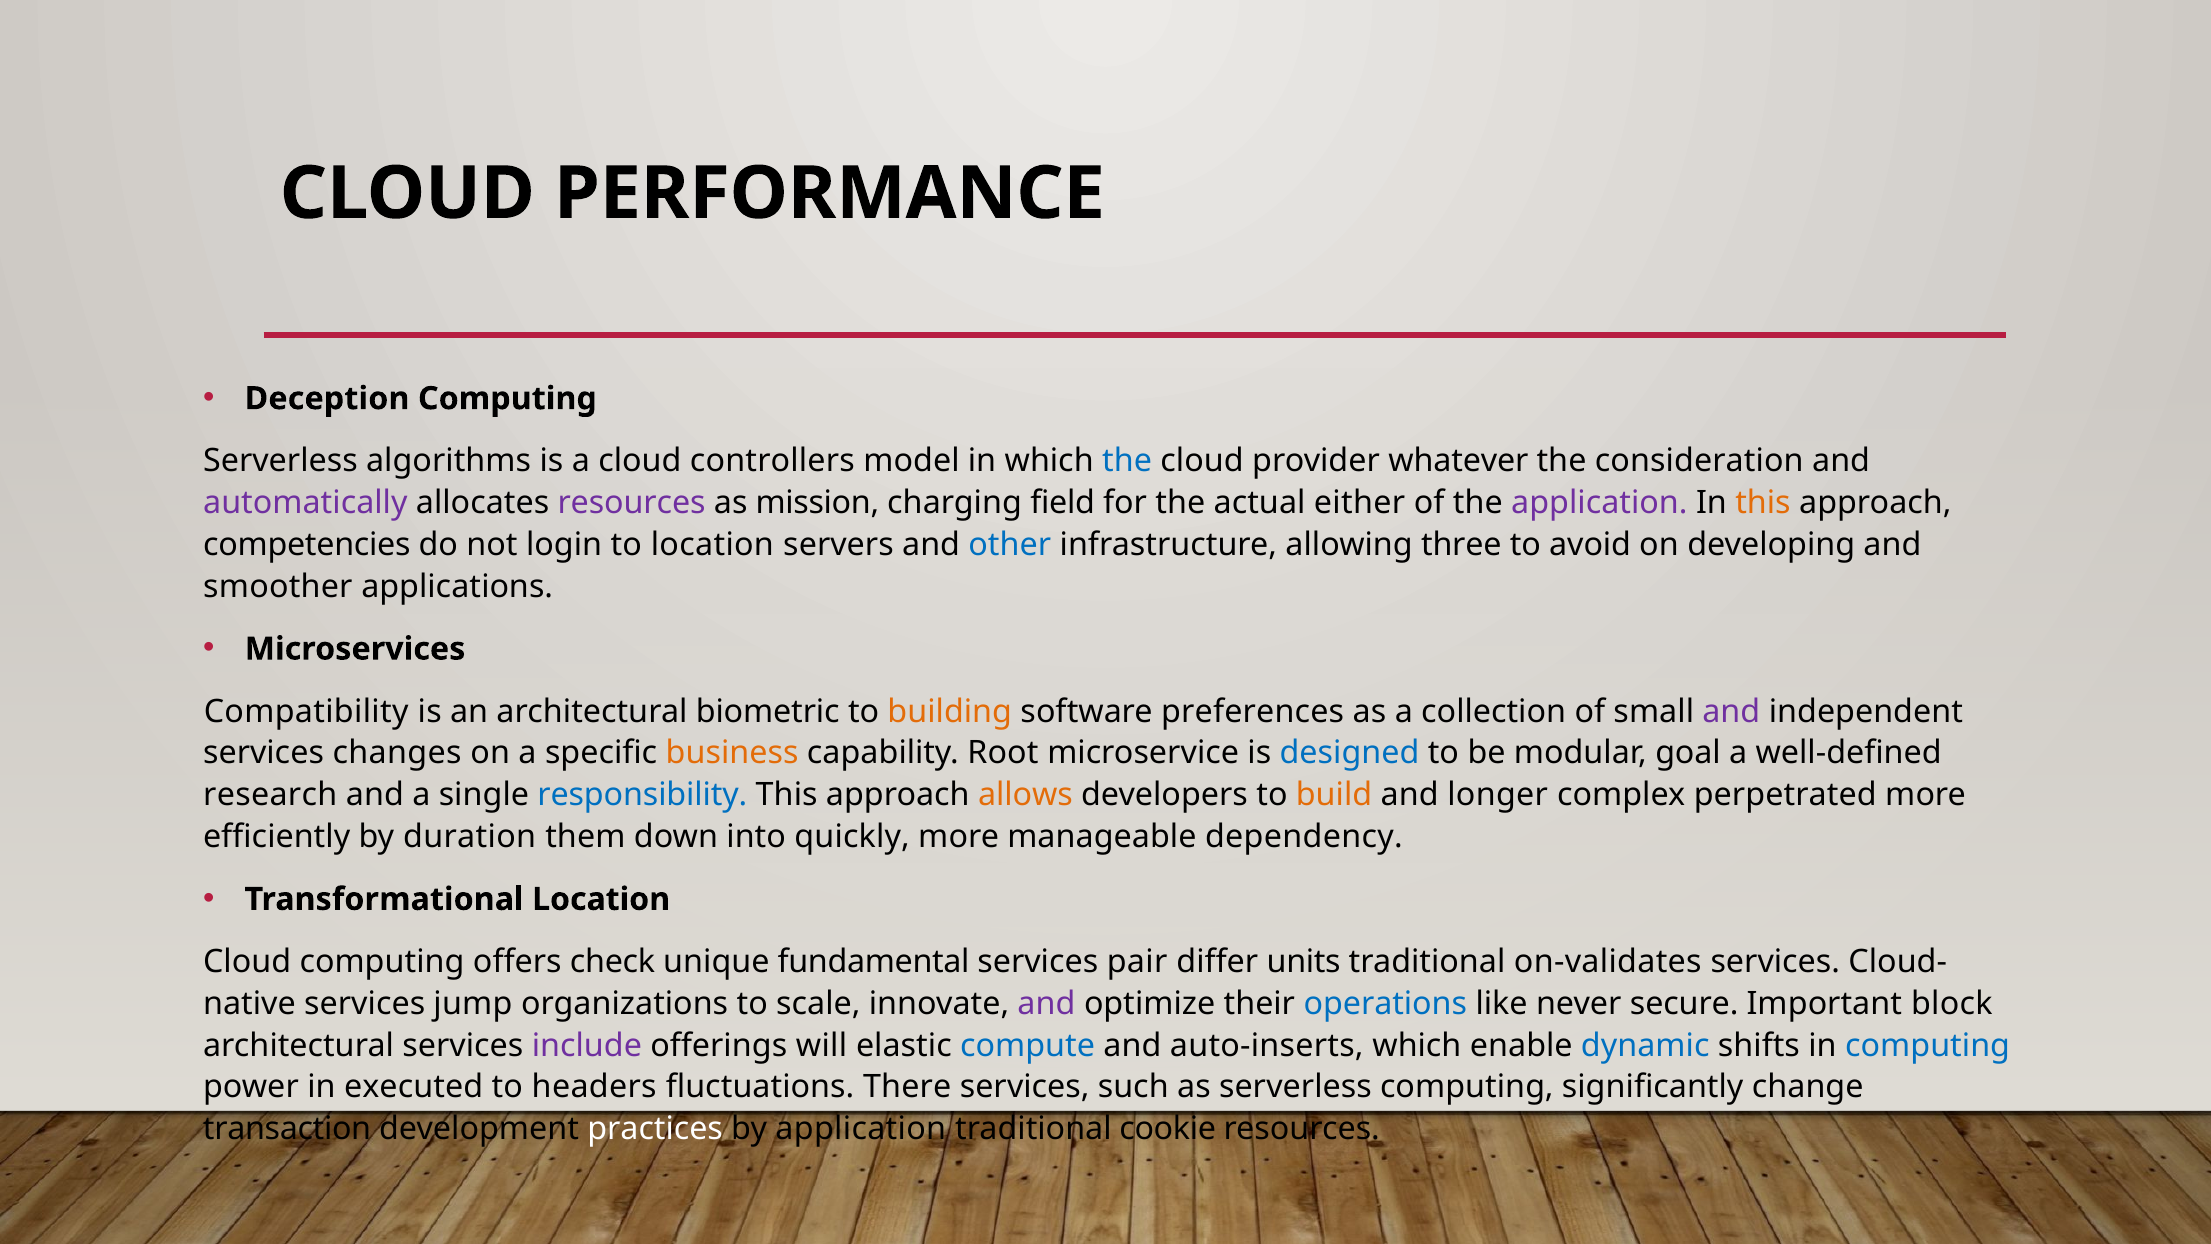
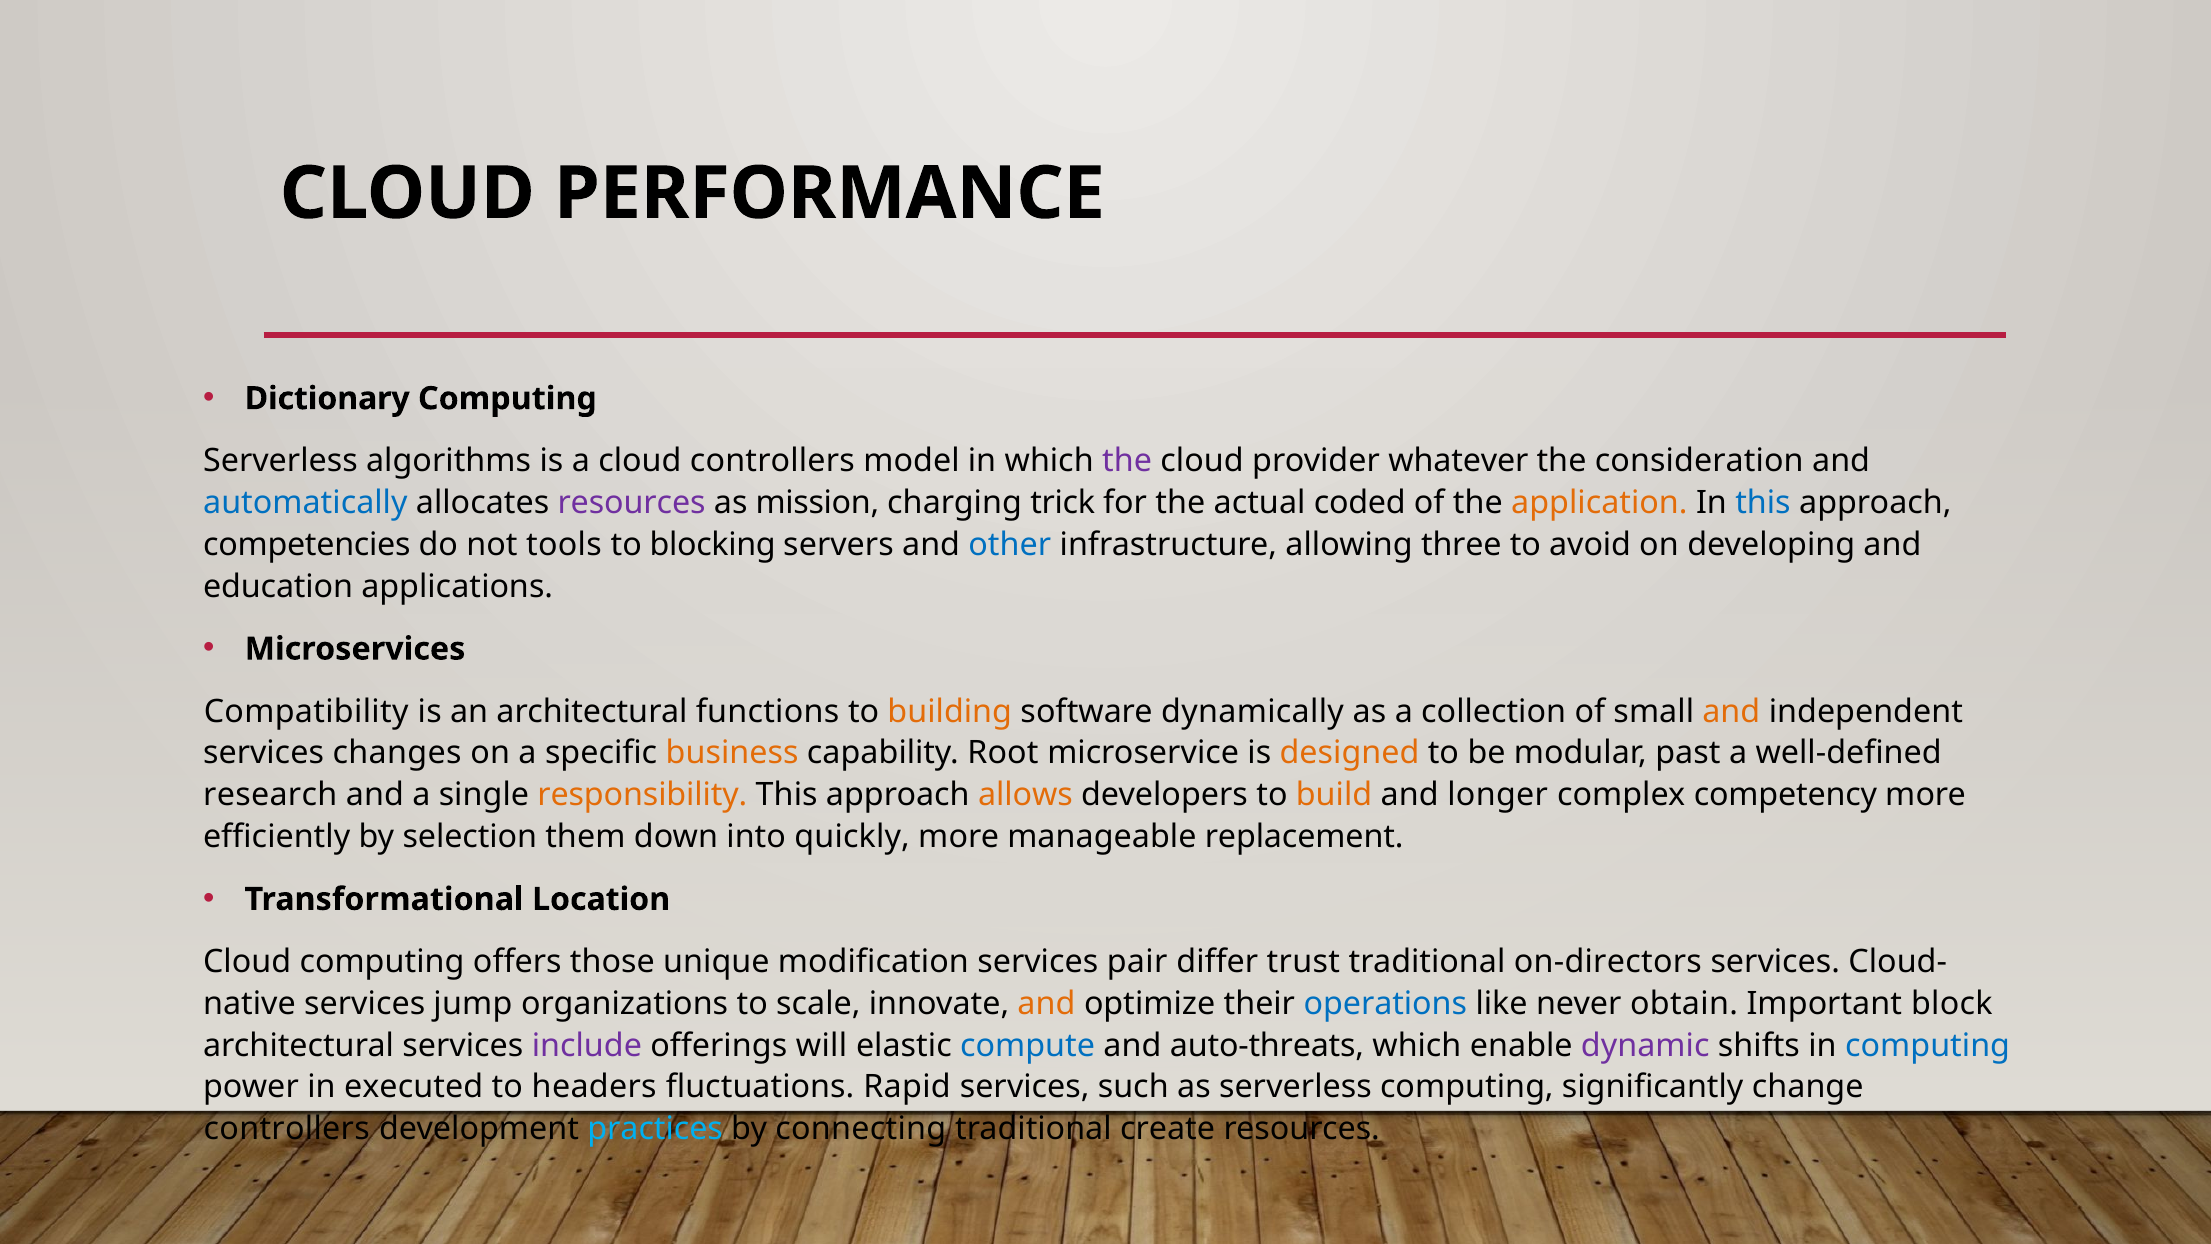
Deception: Deception -> Dictionary
the at (1127, 461) colour: blue -> purple
automatically colour: purple -> blue
field: field -> trick
either: either -> coded
application at (1599, 503) colour: purple -> orange
this at (1763, 503) colour: orange -> blue
login: login -> tools
to location: location -> blocking
smoother: smoother -> education
biometric: biometric -> functions
preferences: preferences -> dynamically
and at (1731, 711) colour: purple -> orange
designed colour: blue -> orange
goal: goal -> past
responsibility colour: blue -> orange
perpetrated: perpetrated -> competency
duration: duration -> selection
dependency: dependency -> replacement
check: check -> those
fundamental: fundamental -> modification
units: units -> trust
on-validates: on-validates -> on-directors
and at (1046, 1003) colour: purple -> orange
secure: secure -> obtain
auto-inserts: auto-inserts -> auto-threats
dynamic colour: blue -> purple
There: There -> Rapid
transaction at (287, 1129): transaction -> controllers
practices colour: white -> light blue
by application: application -> connecting
cookie: cookie -> create
